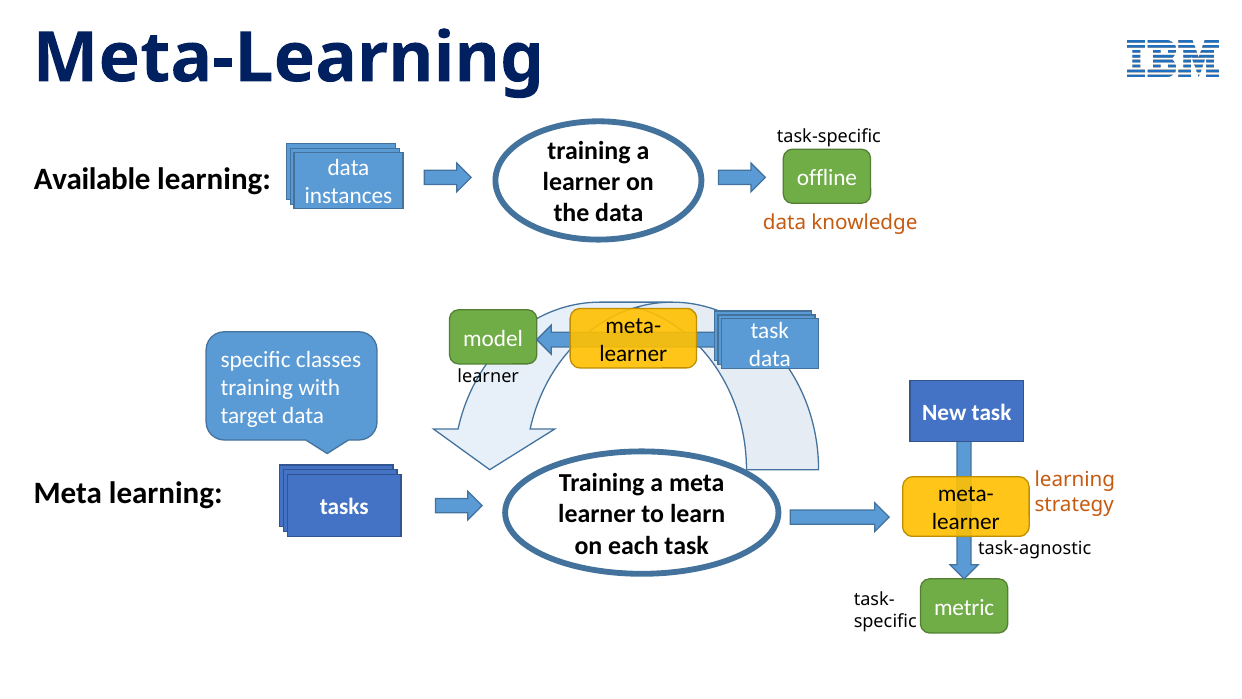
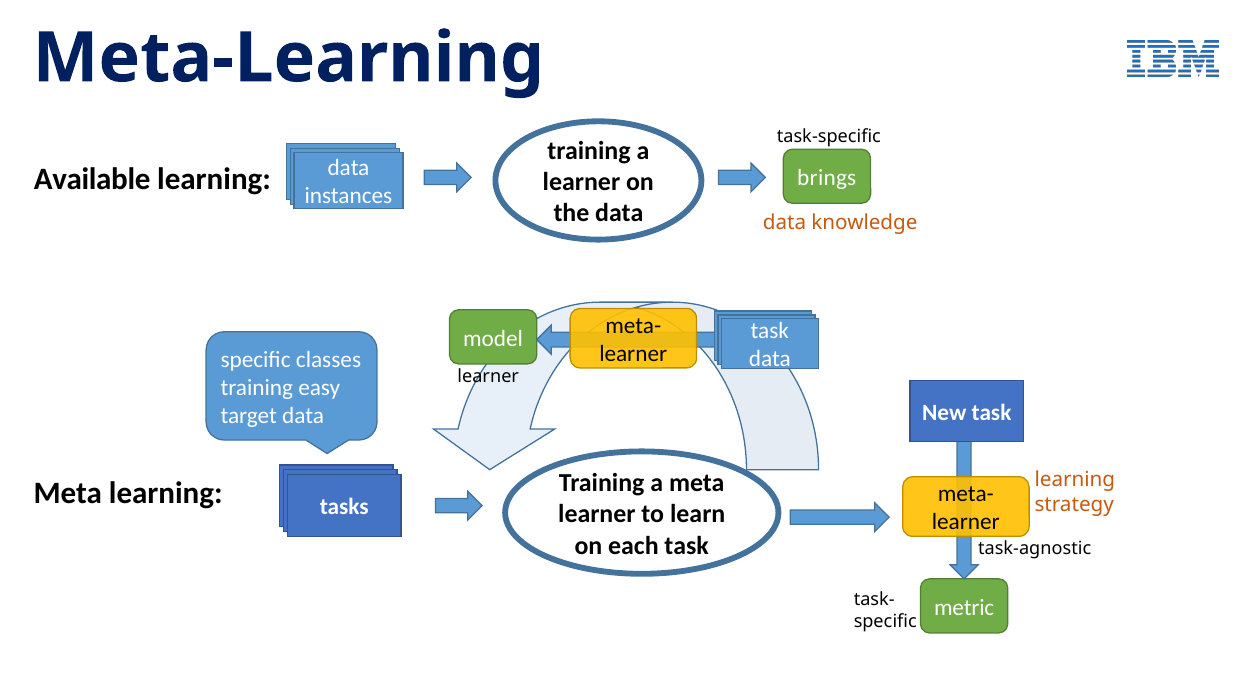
offline: offline -> brings
with: with -> easy
